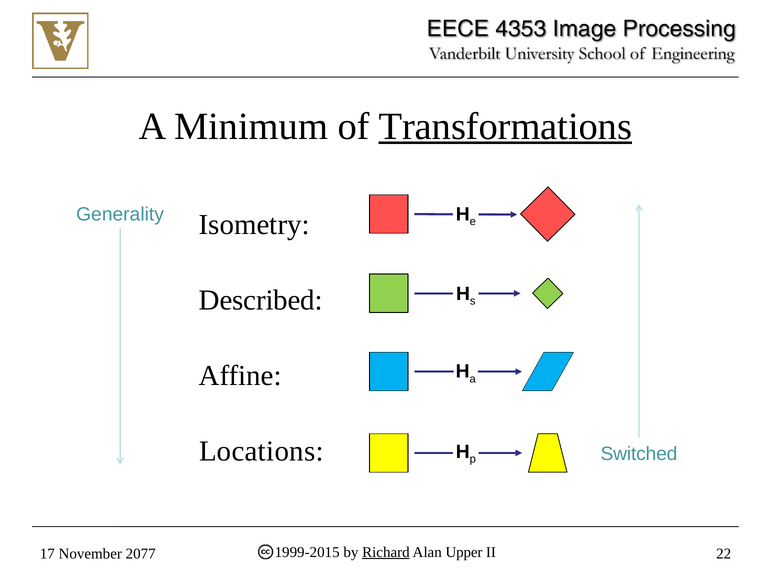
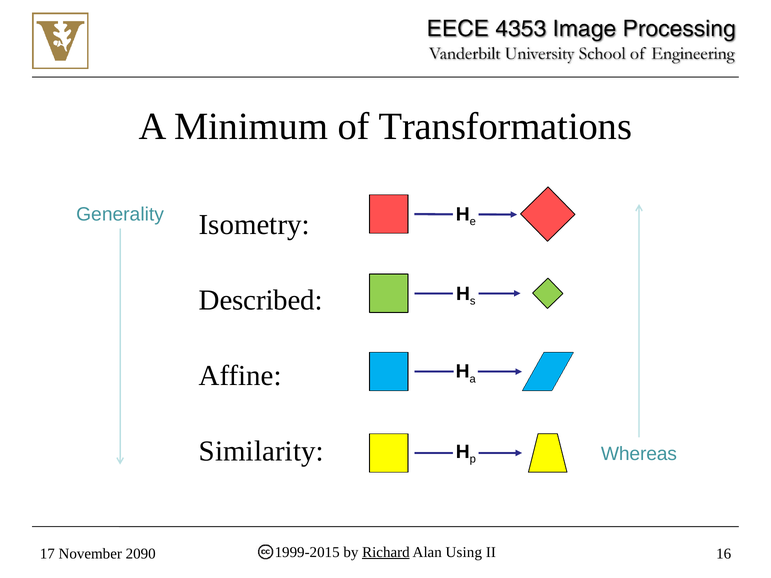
Transformations underline: present -> none
Locations: Locations -> Similarity
Switched: Switched -> Whereas
2077: 2077 -> 2090
Upper: Upper -> Using
22: 22 -> 16
